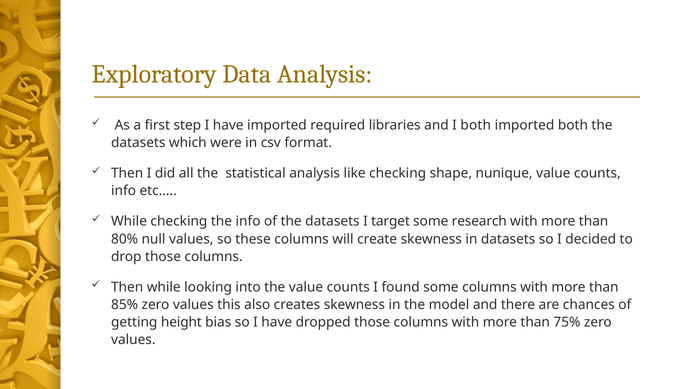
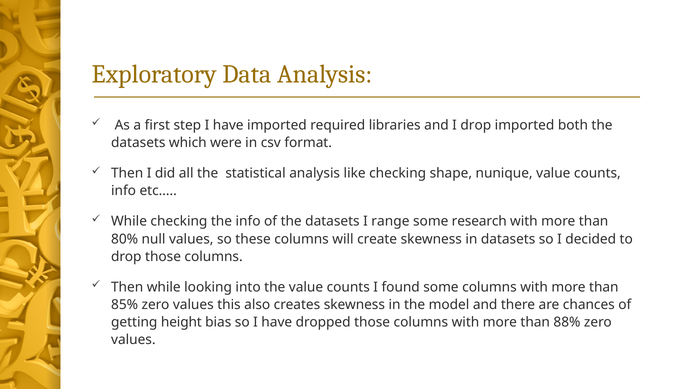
I both: both -> drop
target: target -> range
75%: 75% -> 88%
